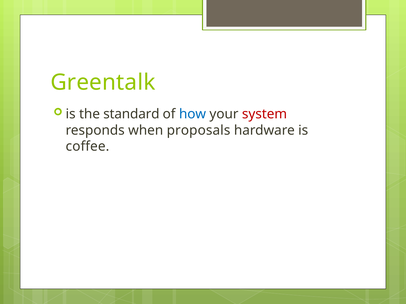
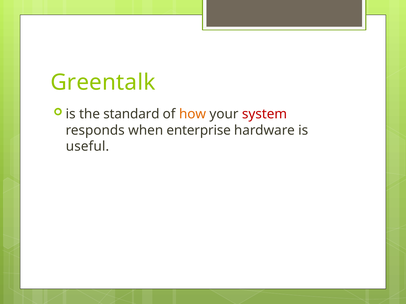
how colour: blue -> orange
proposals: proposals -> enterprise
coffee: coffee -> useful
